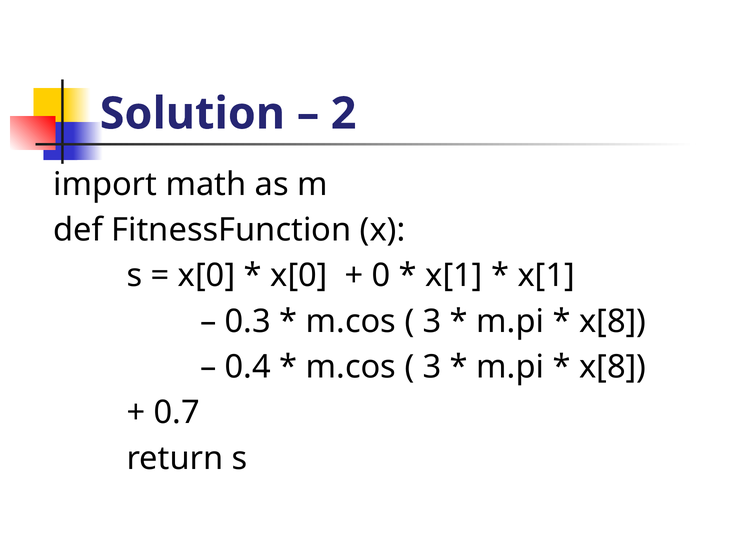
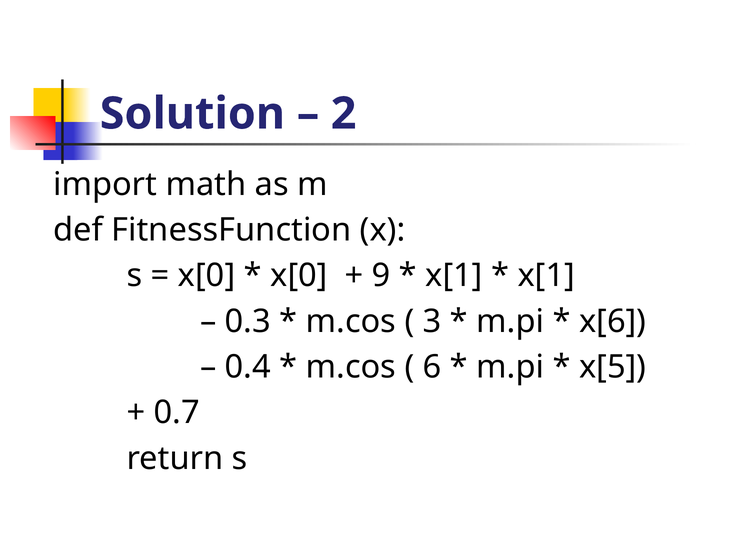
0: 0 -> 9
x[8 at (613, 322): x[8 -> x[6
3 at (432, 367): 3 -> 6
x[8 at (613, 367): x[8 -> x[5
